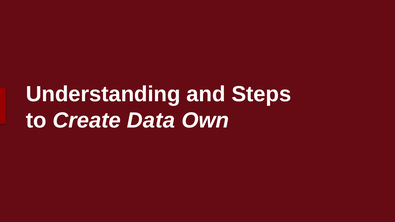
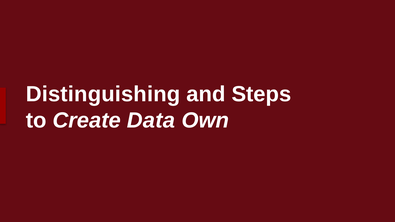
Understanding: Understanding -> Distinguishing
